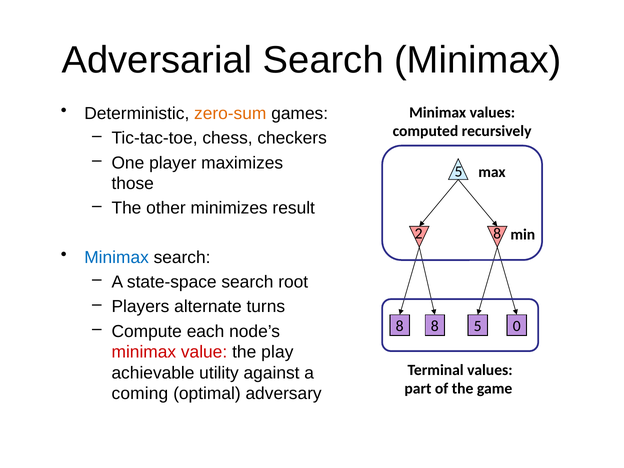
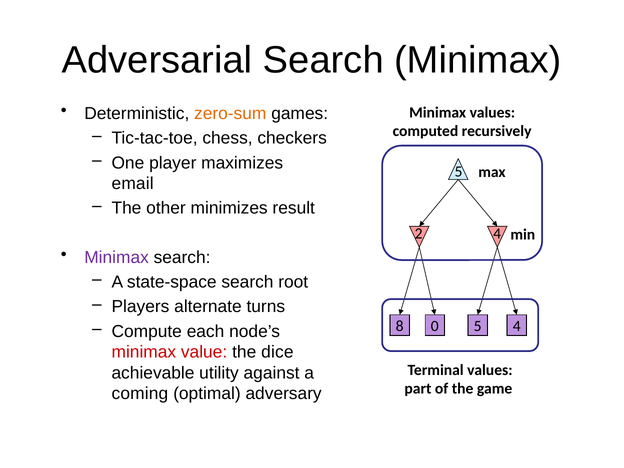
those: those -> email
2 8: 8 -> 4
Minimax at (117, 257) colour: blue -> purple
8 8: 8 -> 0
5 0: 0 -> 4
play: play -> dice
